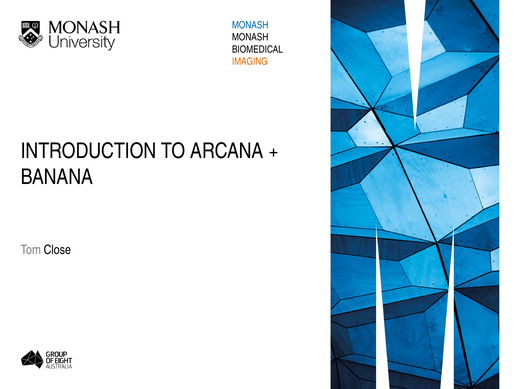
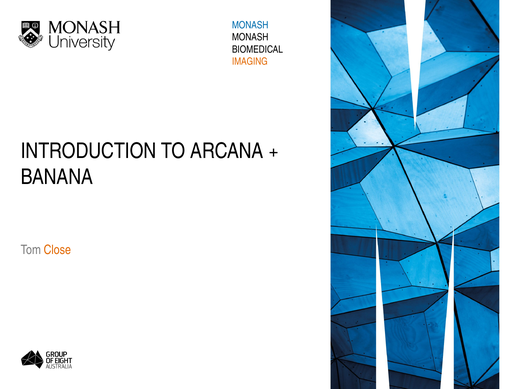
Close colour: black -> orange
